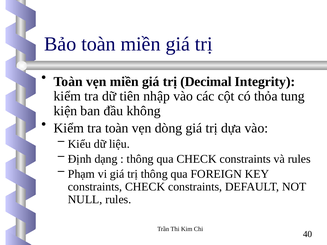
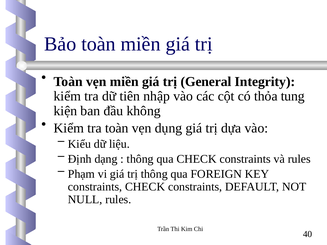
Decimal: Decimal -> General
dòng: dòng -> dụng
